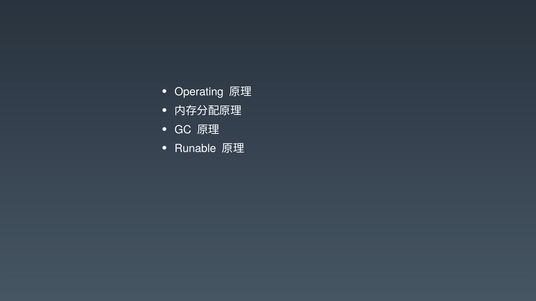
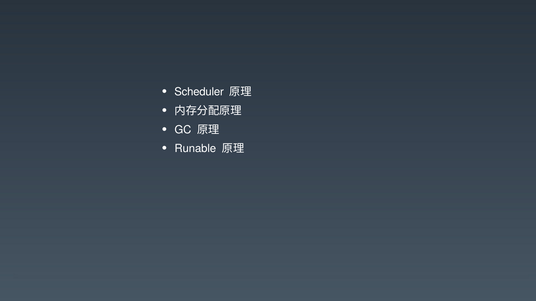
Operating: Operating -> Scheduler
